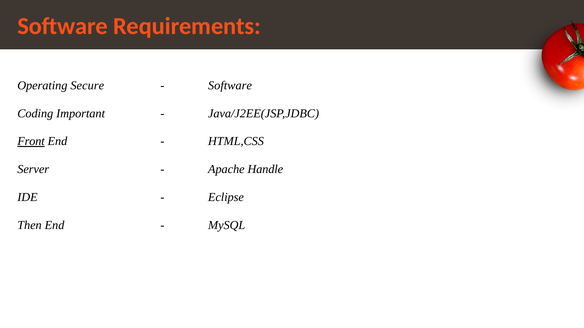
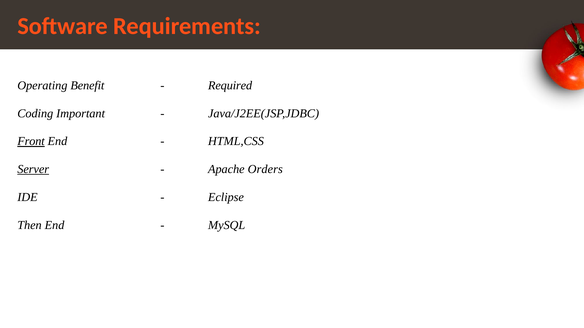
Secure: Secure -> Benefit
Software at (230, 86): Software -> Required
Server underline: none -> present
Handle: Handle -> Orders
